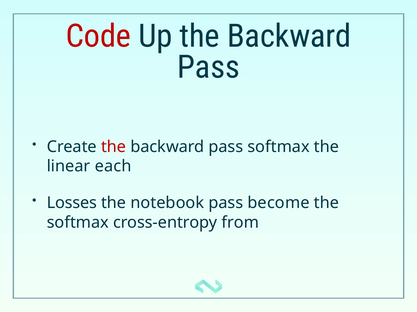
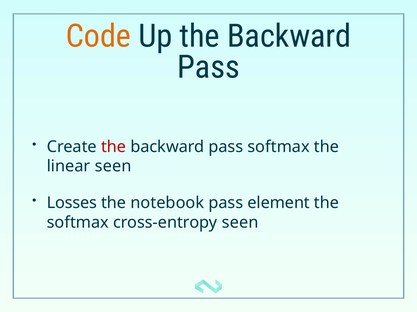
Code colour: red -> orange
linear each: each -> seen
become: become -> element
cross-entropy from: from -> seen
